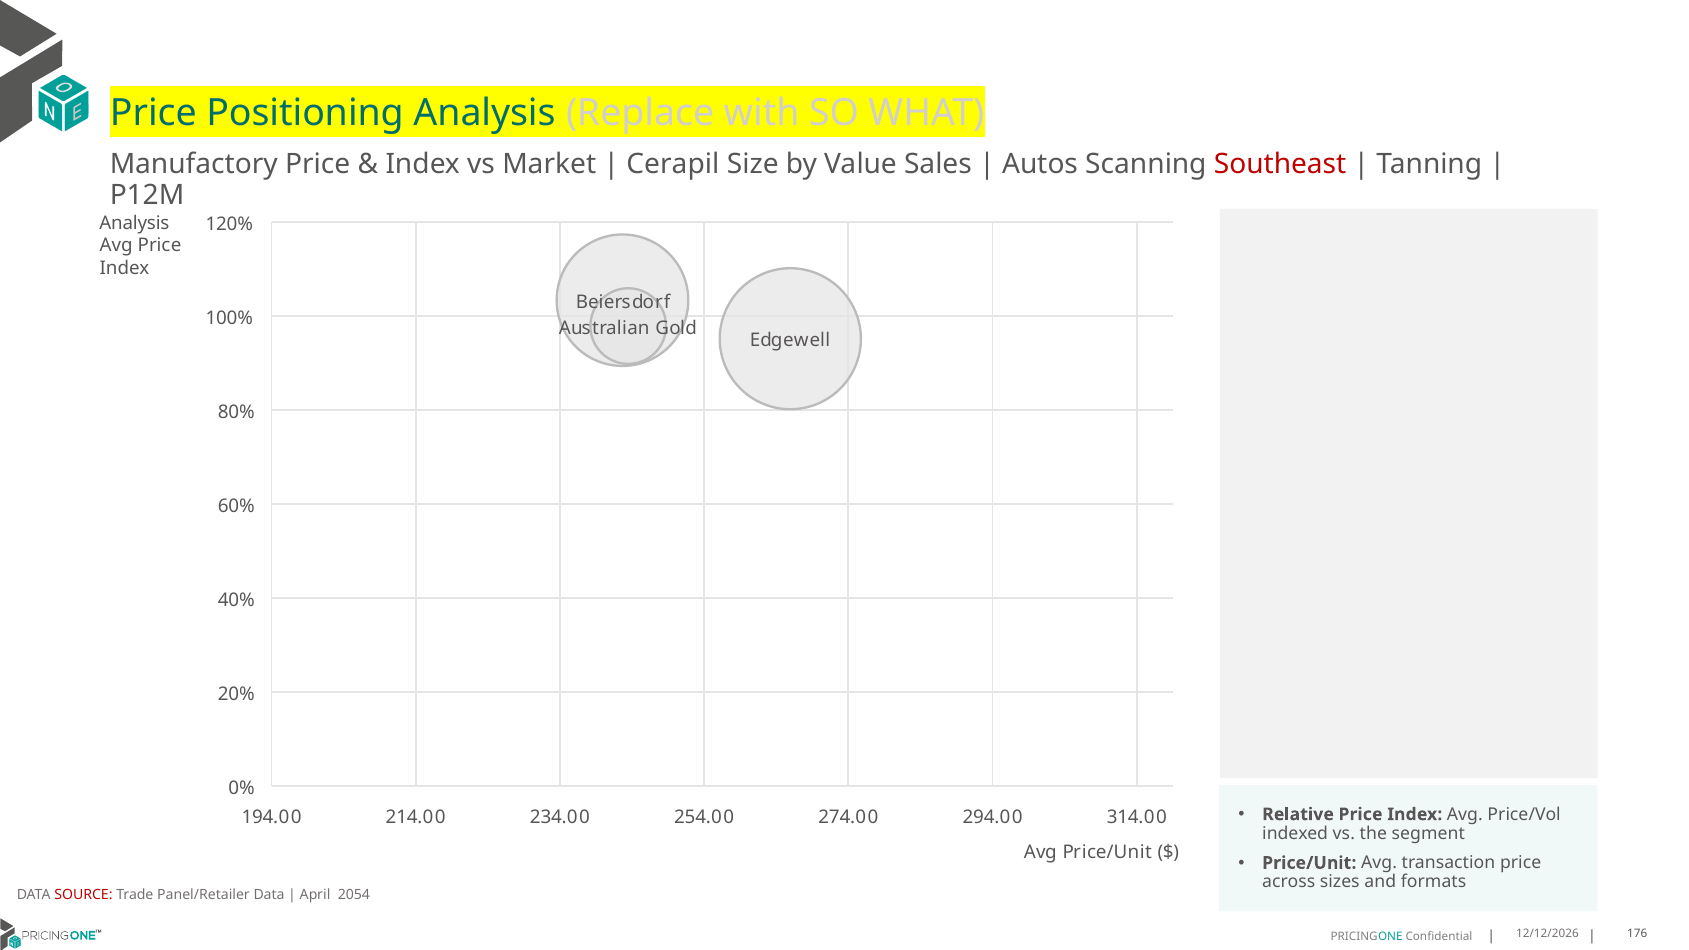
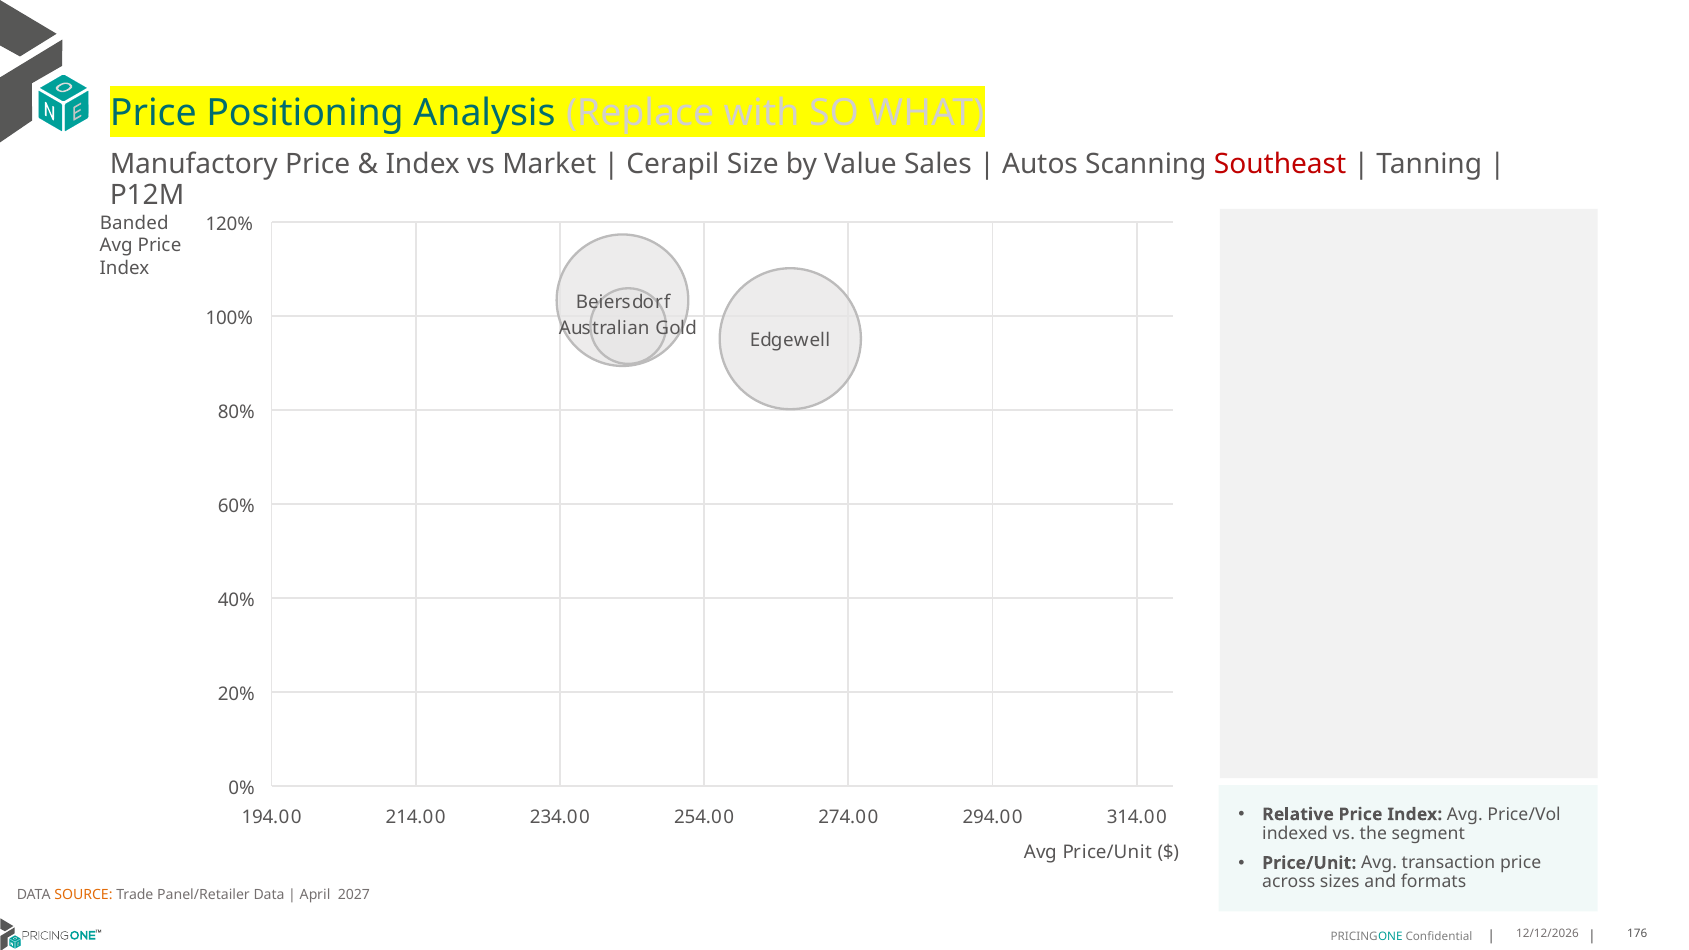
Analysis at (134, 223): Analysis -> Banded
SOURCE colour: red -> orange
2054: 2054 -> 2027
